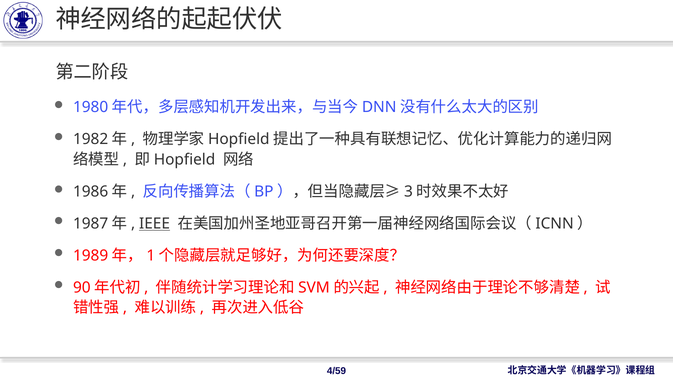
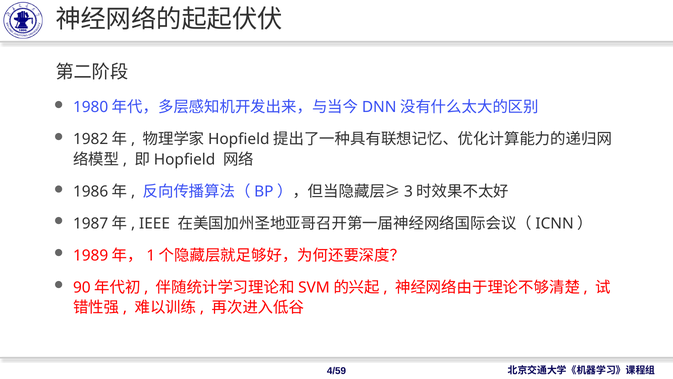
IEEE underline: present -> none
